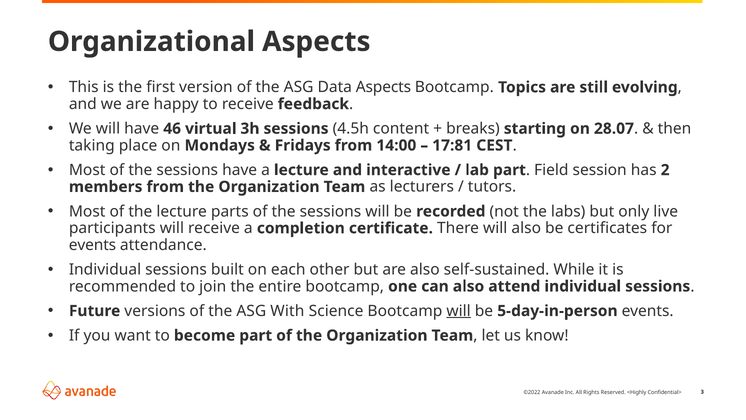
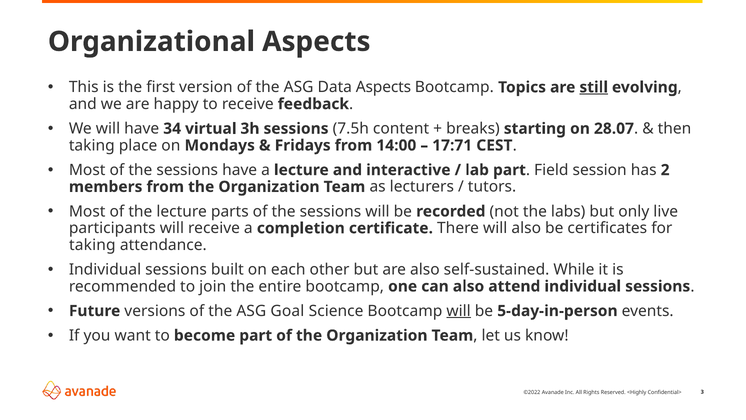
still underline: none -> present
46: 46 -> 34
4.5h: 4.5h -> 7.5h
17:81: 17:81 -> 17:71
events at (92, 245): events -> taking
With: With -> Goal
